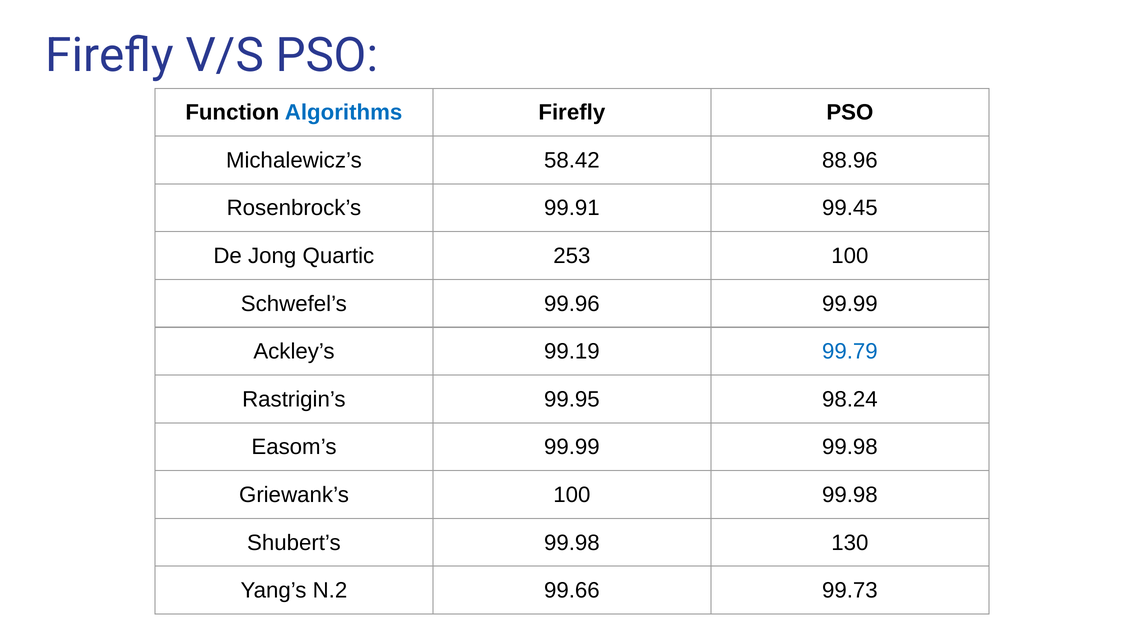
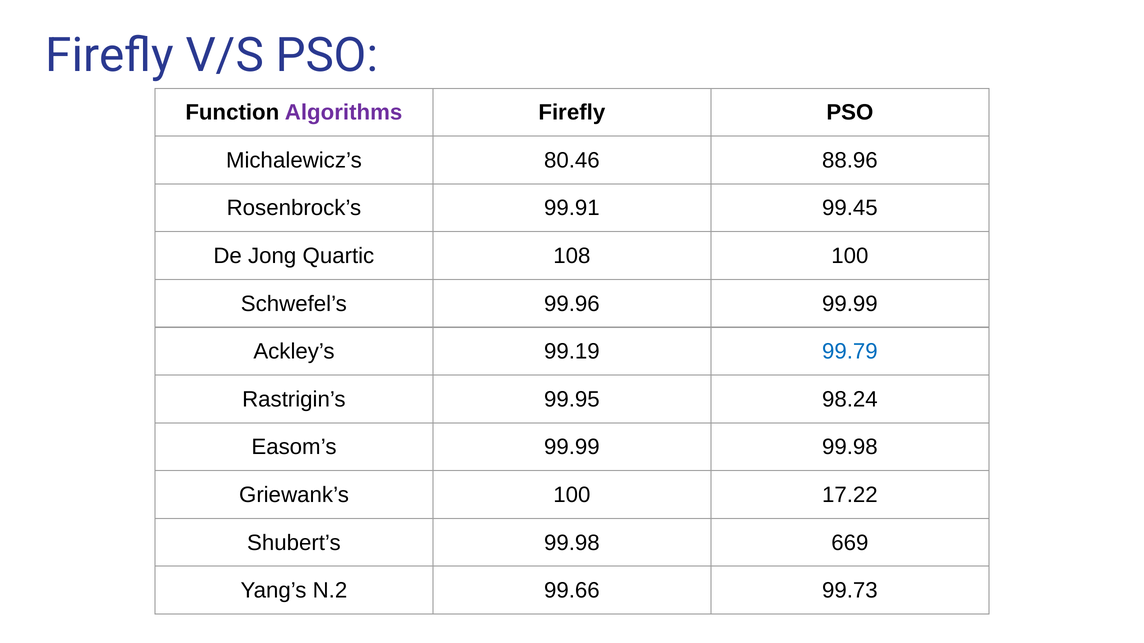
Algorithms colour: blue -> purple
58.42: 58.42 -> 80.46
253: 253 -> 108
100 99.98: 99.98 -> 17.22
130: 130 -> 669
